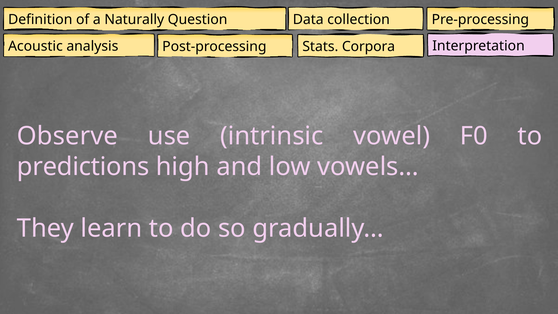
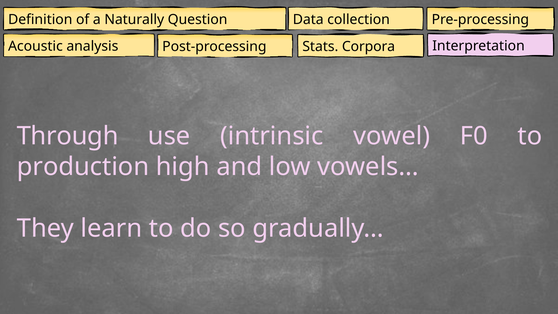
Observe: Observe -> Through
predictions: predictions -> production
